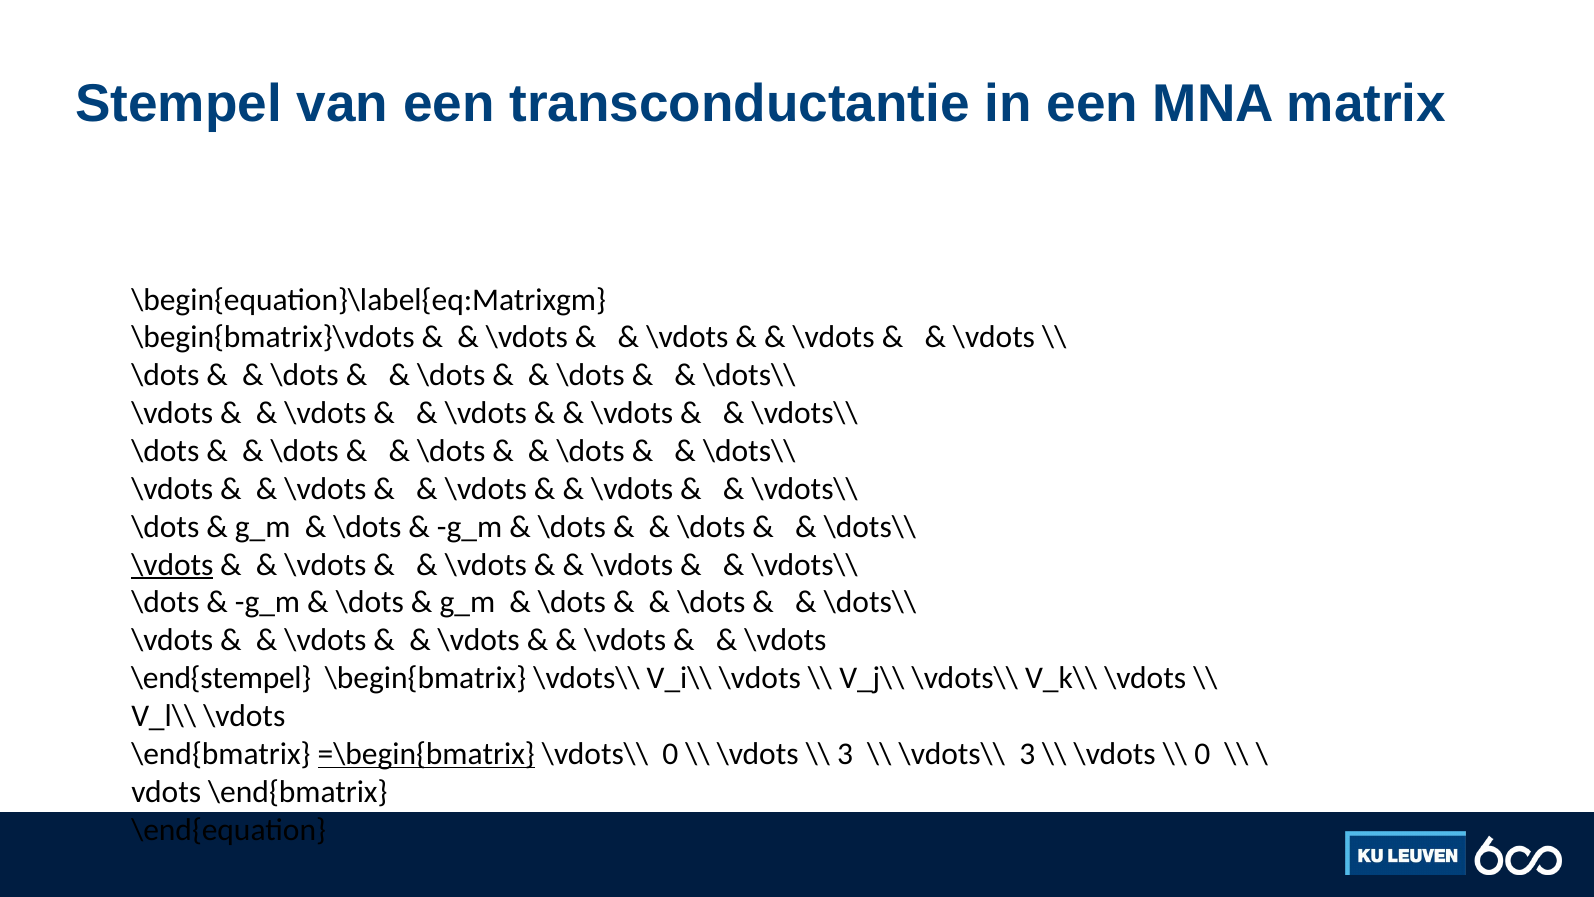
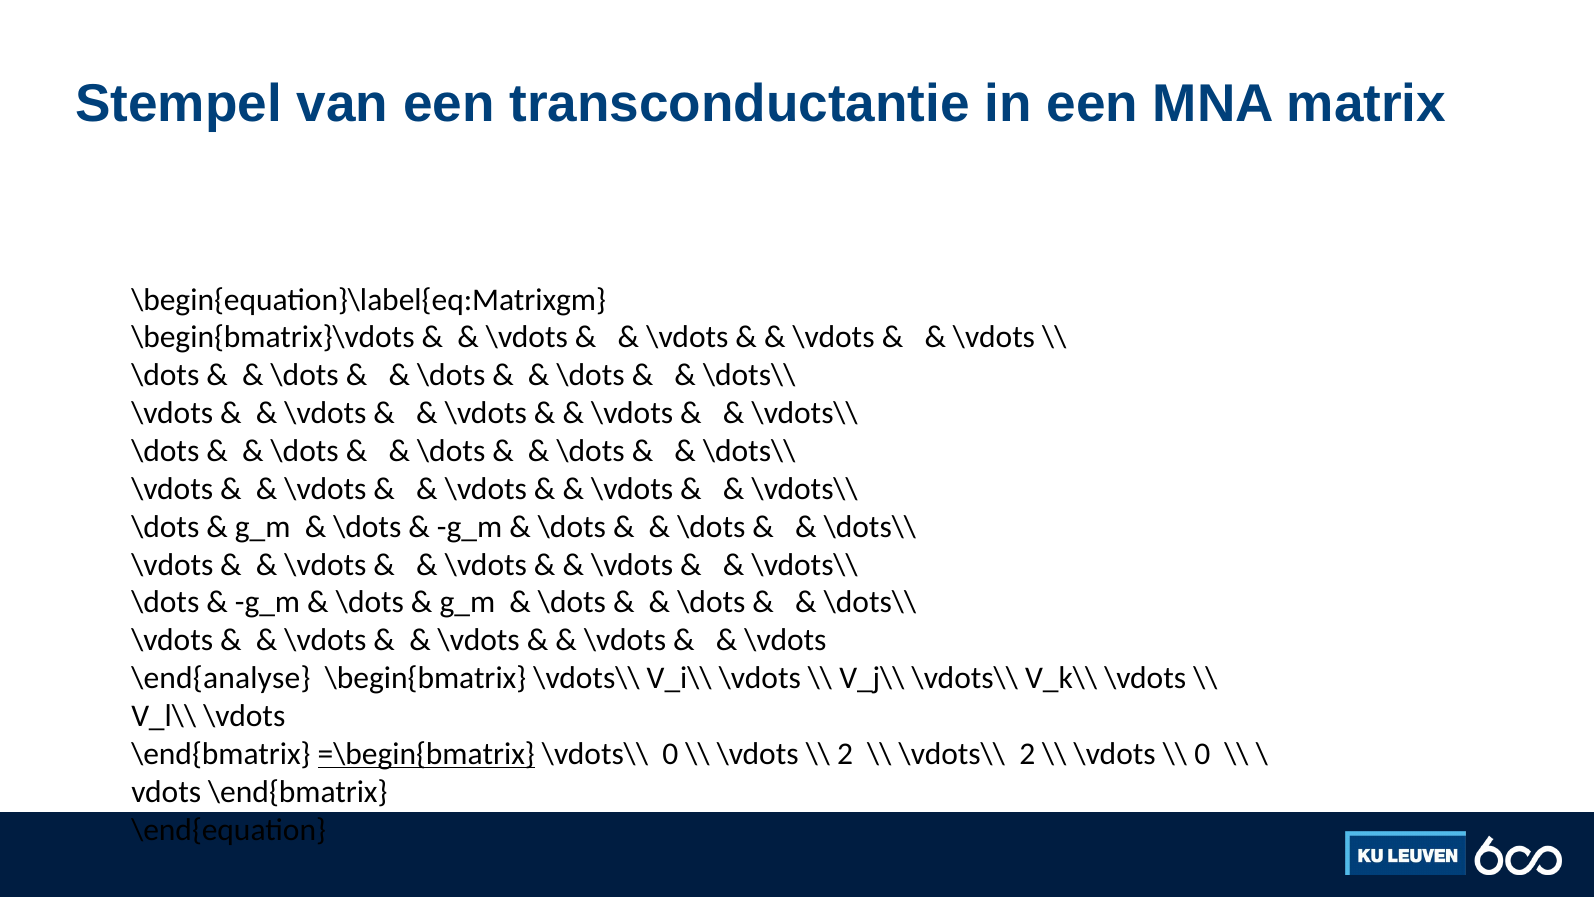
\vdots at (172, 564) underline: present -> none
\end{stempel: \end{stempel -> \end{analyse
3 at (845, 754): 3 -> 2
\vdots\\ 3: 3 -> 2
